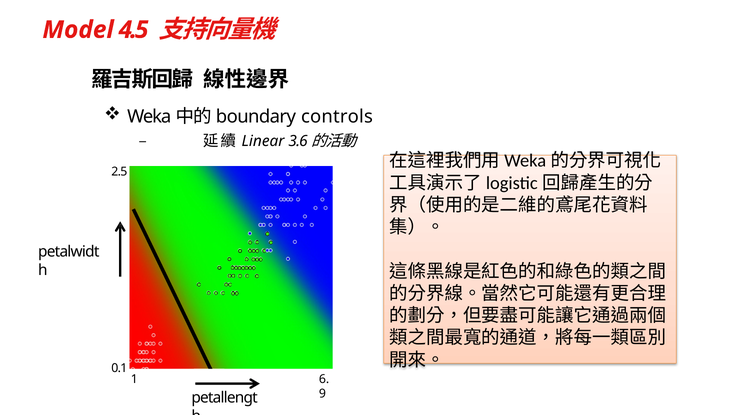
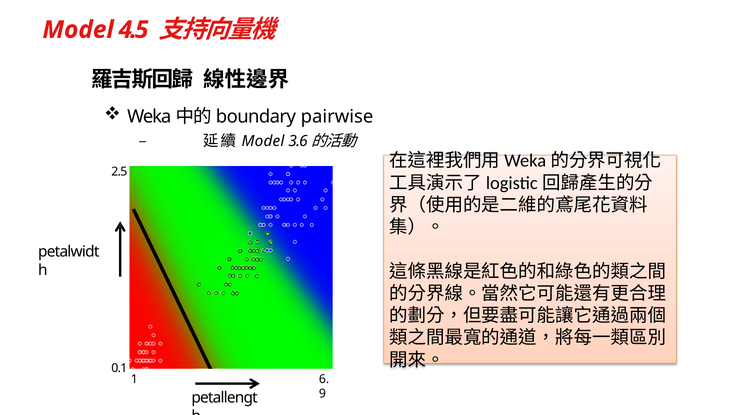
controls: controls -> pairwise
Linear at (263, 141): Linear -> Model
